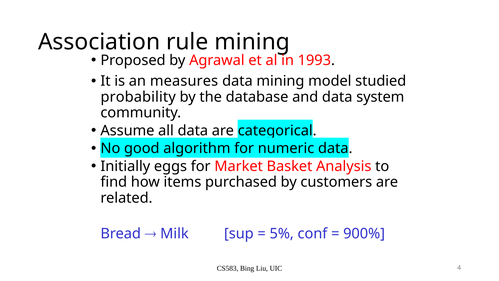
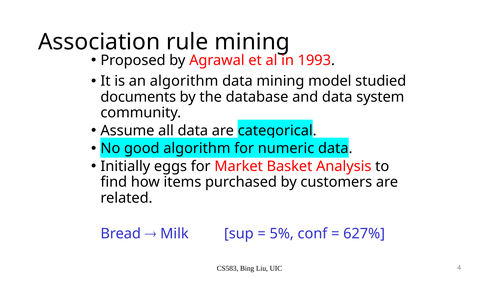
an measures: measures -> algorithm
probability: probability -> documents
900%: 900% -> 627%
